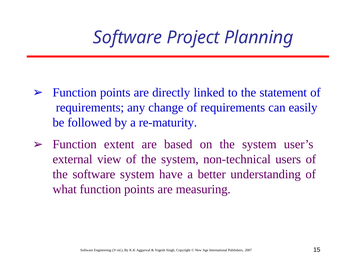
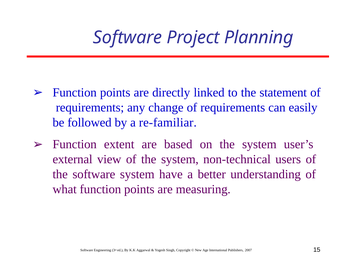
re-maturity: re-maturity -> re-familiar
